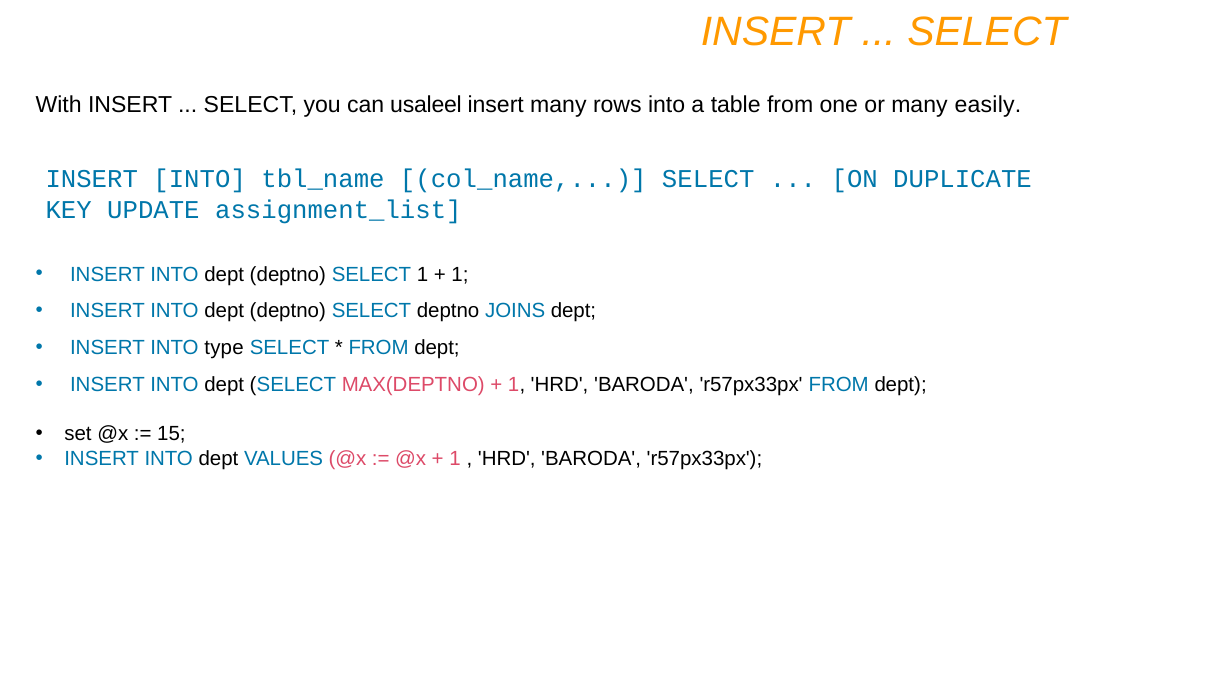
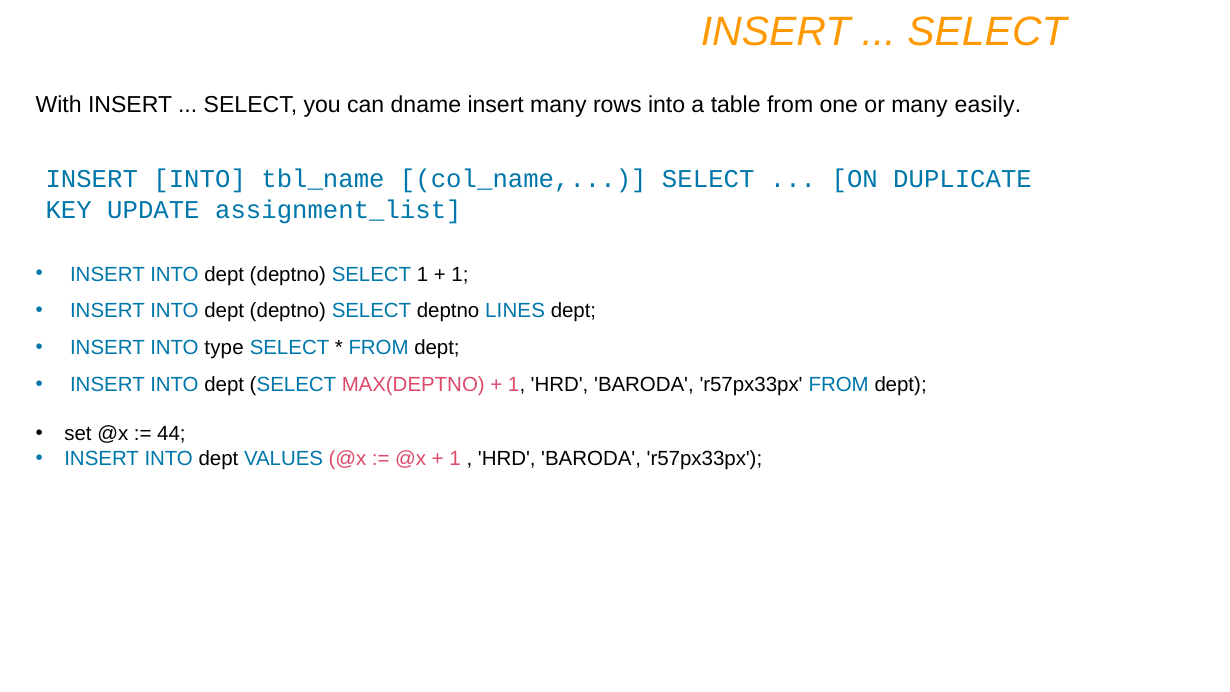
usaleel: usaleel -> dname
JOINS: JOINS -> LINES
15: 15 -> 44
